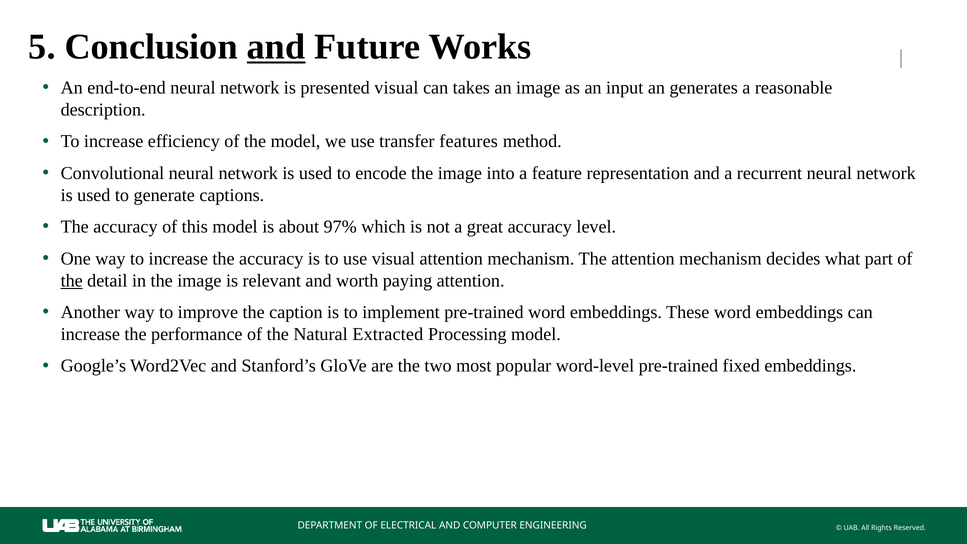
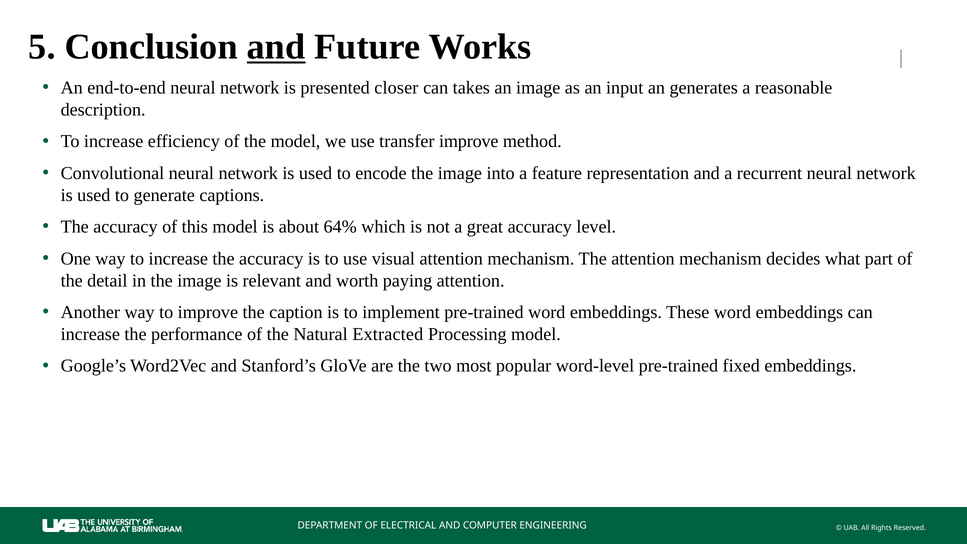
presented visual: visual -> closer
transfer features: features -> improve
97%: 97% -> 64%
the at (72, 281) underline: present -> none
